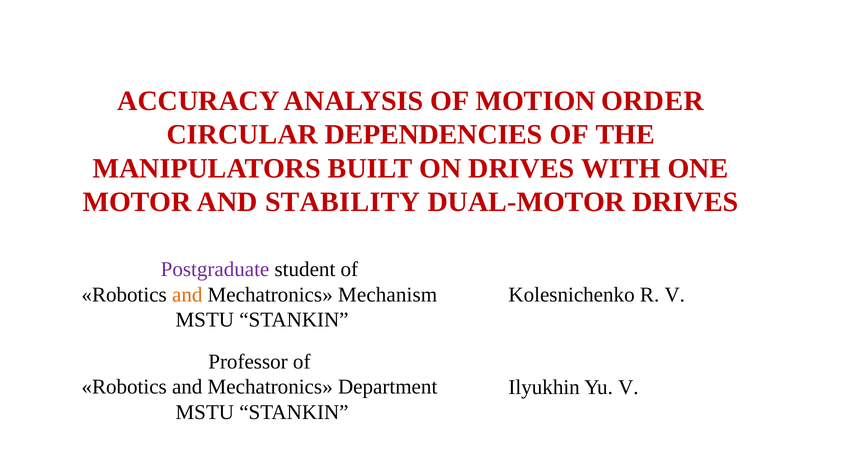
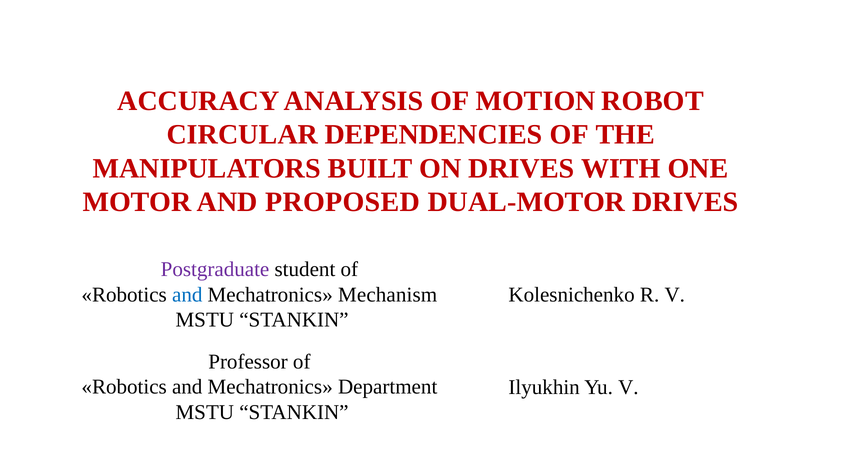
ORDER: ORDER -> ROBOT
STABILITY: STABILITY -> PROPOSED
and at (187, 295) colour: orange -> blue
